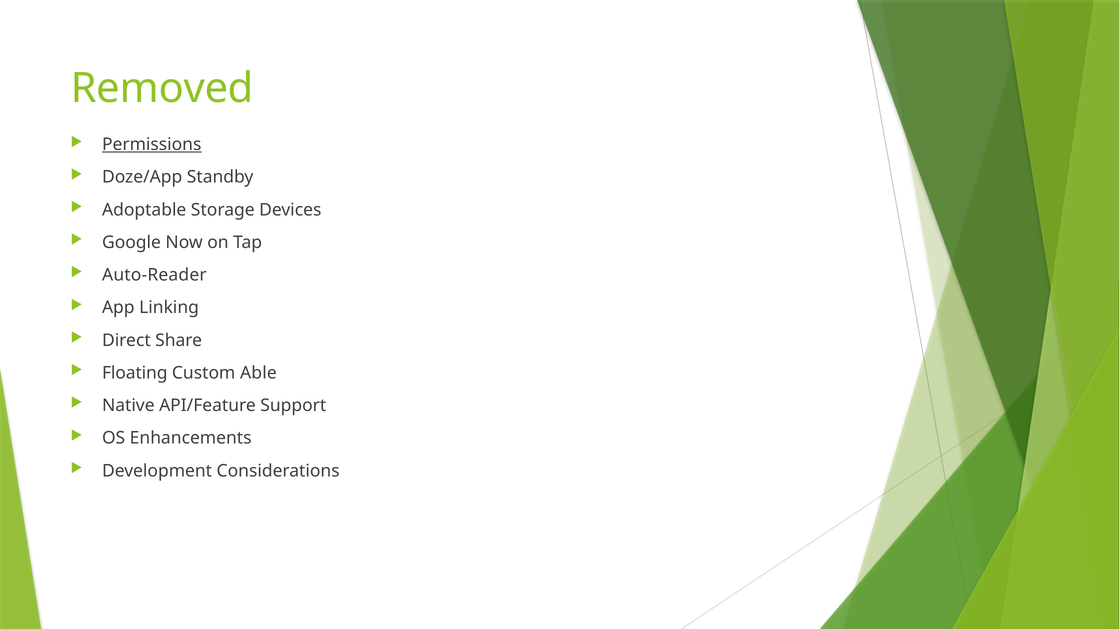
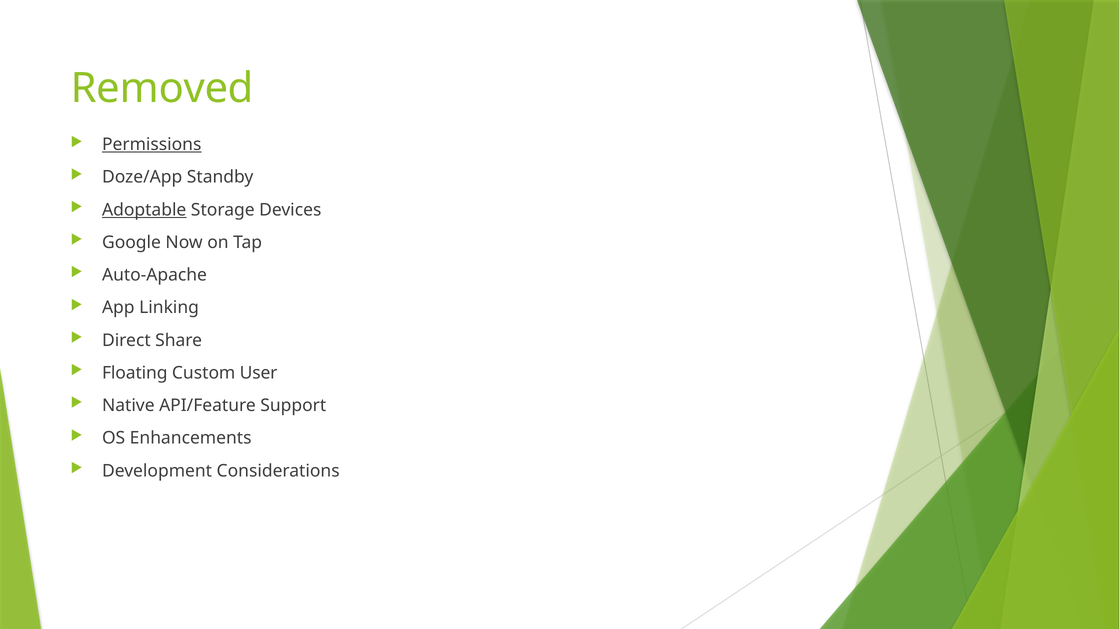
Adoptable underline: none -> present
Auto-Reader: Auto-Reader -> Auto-Apache
Able: Able -> User
